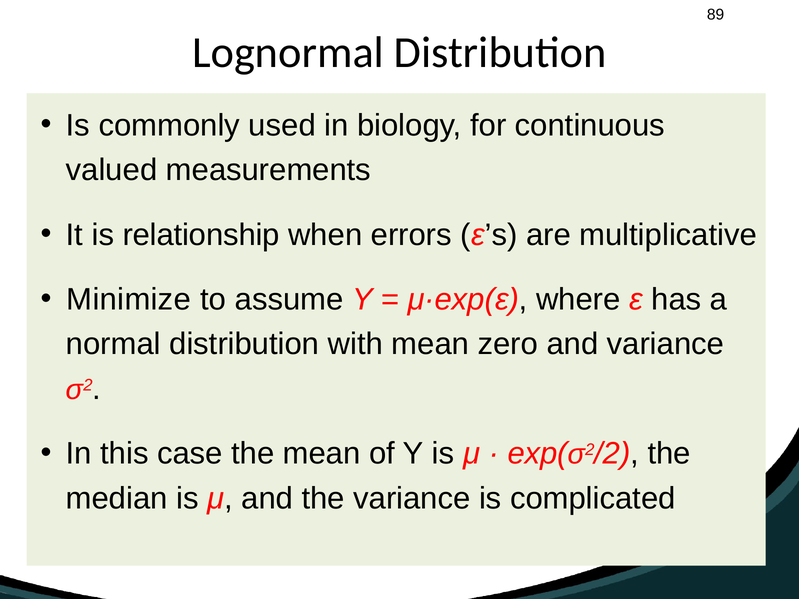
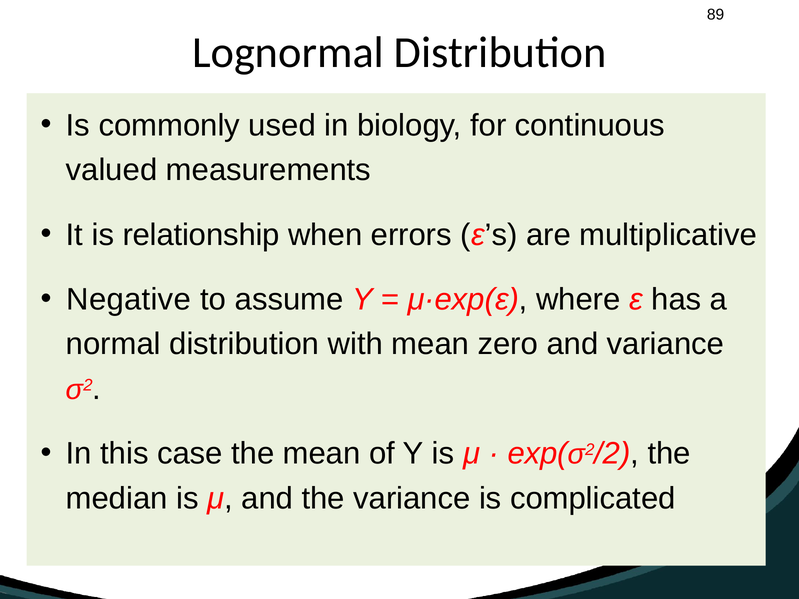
Minimize: Minimize -> Negative
